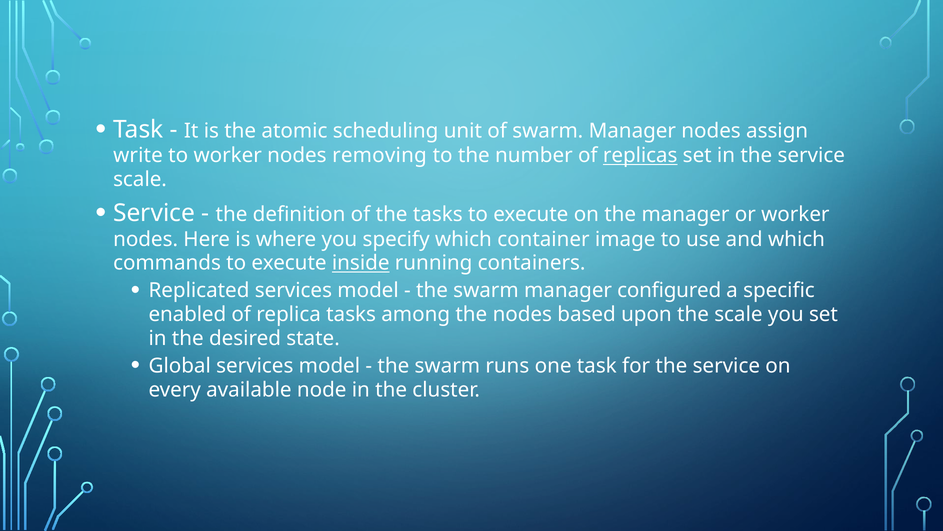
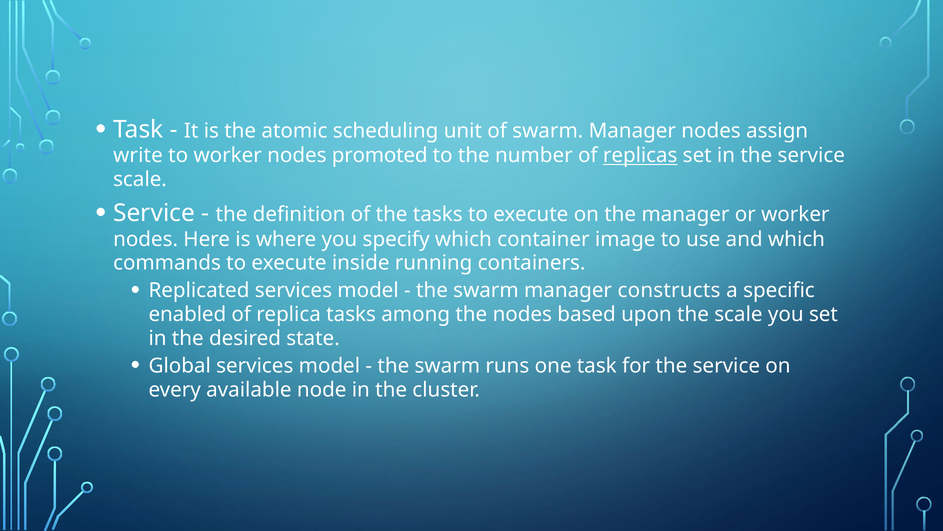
removing: removing -> promoted
inside underline: present -> none
configured: configured -> constructs
